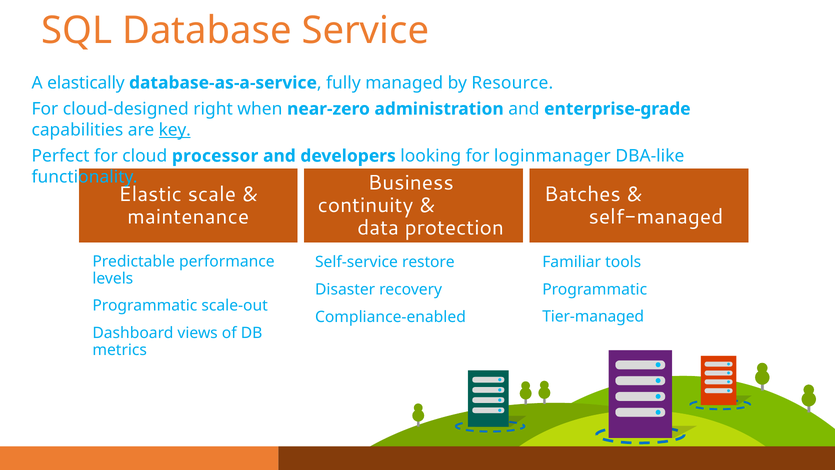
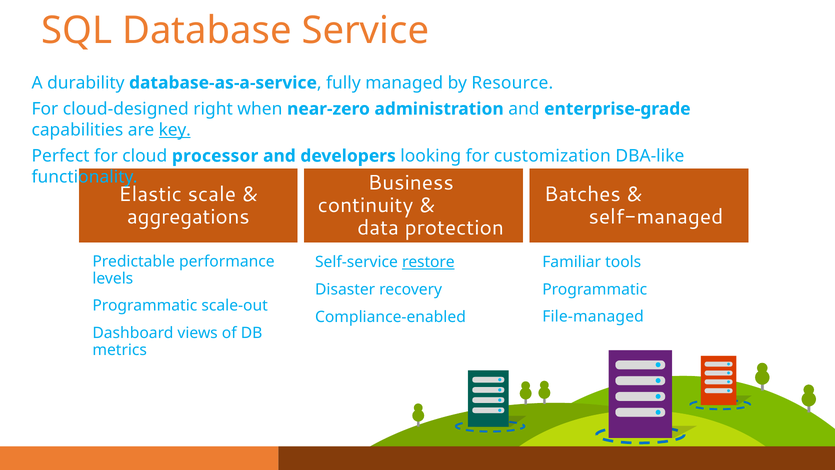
elastically: elastically -> durability
loginmanager: loginmanager -> customization
maintenance: maintenance -> aggregations
restore underline: none -> present
Tier-managed: Tier-managed -> File-managed
